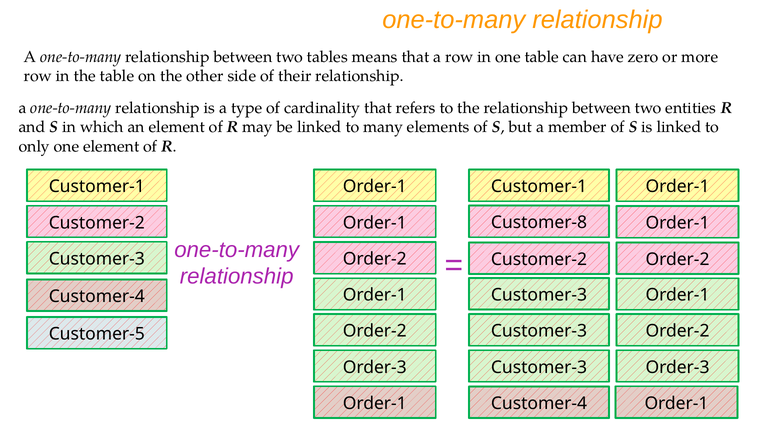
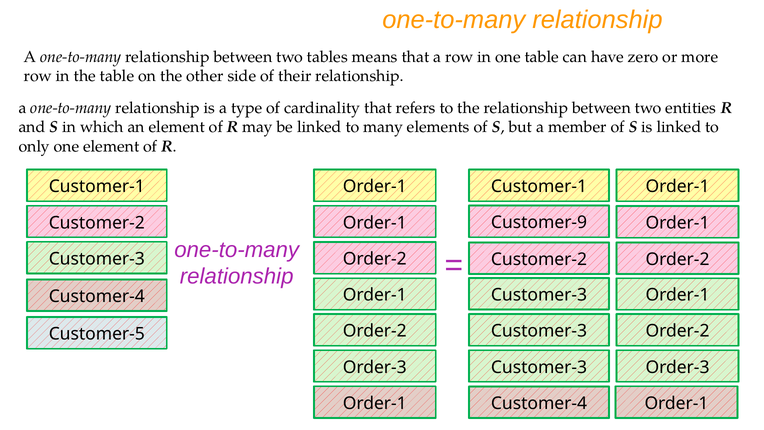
Customer-8: Customer-8 -> Customer-9
